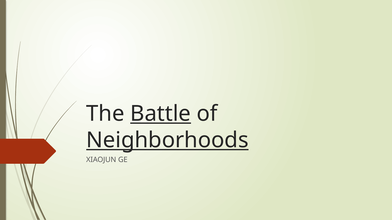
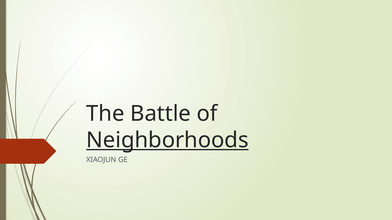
Battle underline: present -> none
